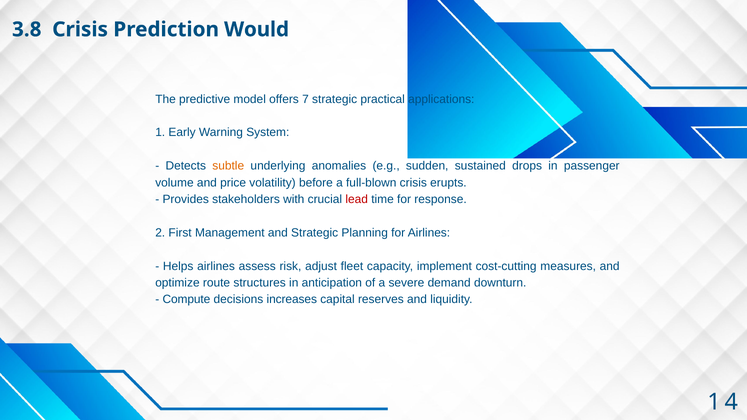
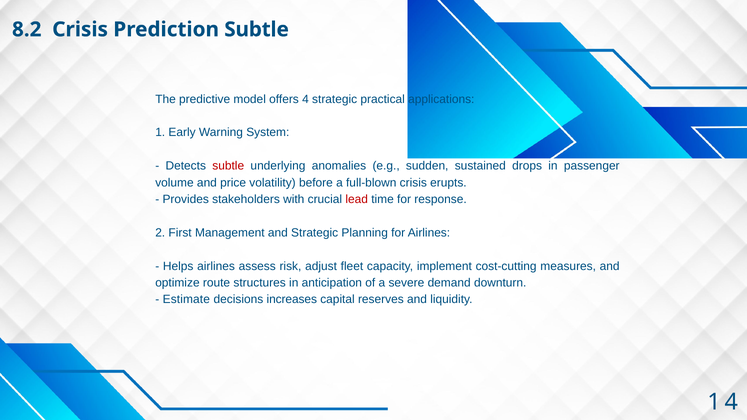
3.8: 3.8 -> 8.2
Prediction Would: Would -> Subtle
7: 7 -> 4
subtle at (228, 166) colour: orange -> red
Compute: Compute -> Estimate
